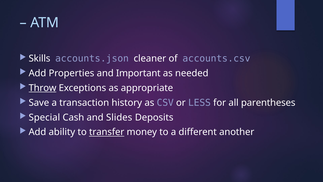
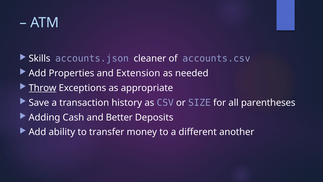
Important: Important -> Extension
LESS: LESS -> SIZE
Special: Special -> Adding
Slides: Slides -> Better
transfer underline: present -> none
